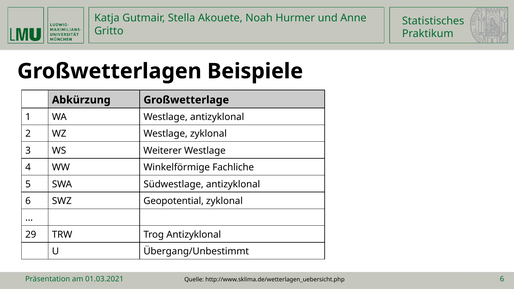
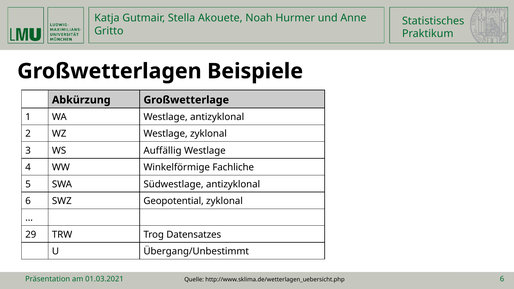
Weiterer: Weiterer -> Auffällig
Trog Antizyklonal: Antizyklonal -> Datensatzes
